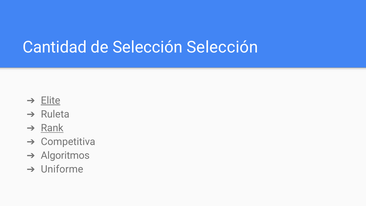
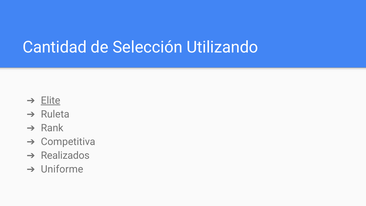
Selección Selección: Selección -> Utilizando
Rank underline: present -> none
Algoritmos: Algoritmos -> Realizados
